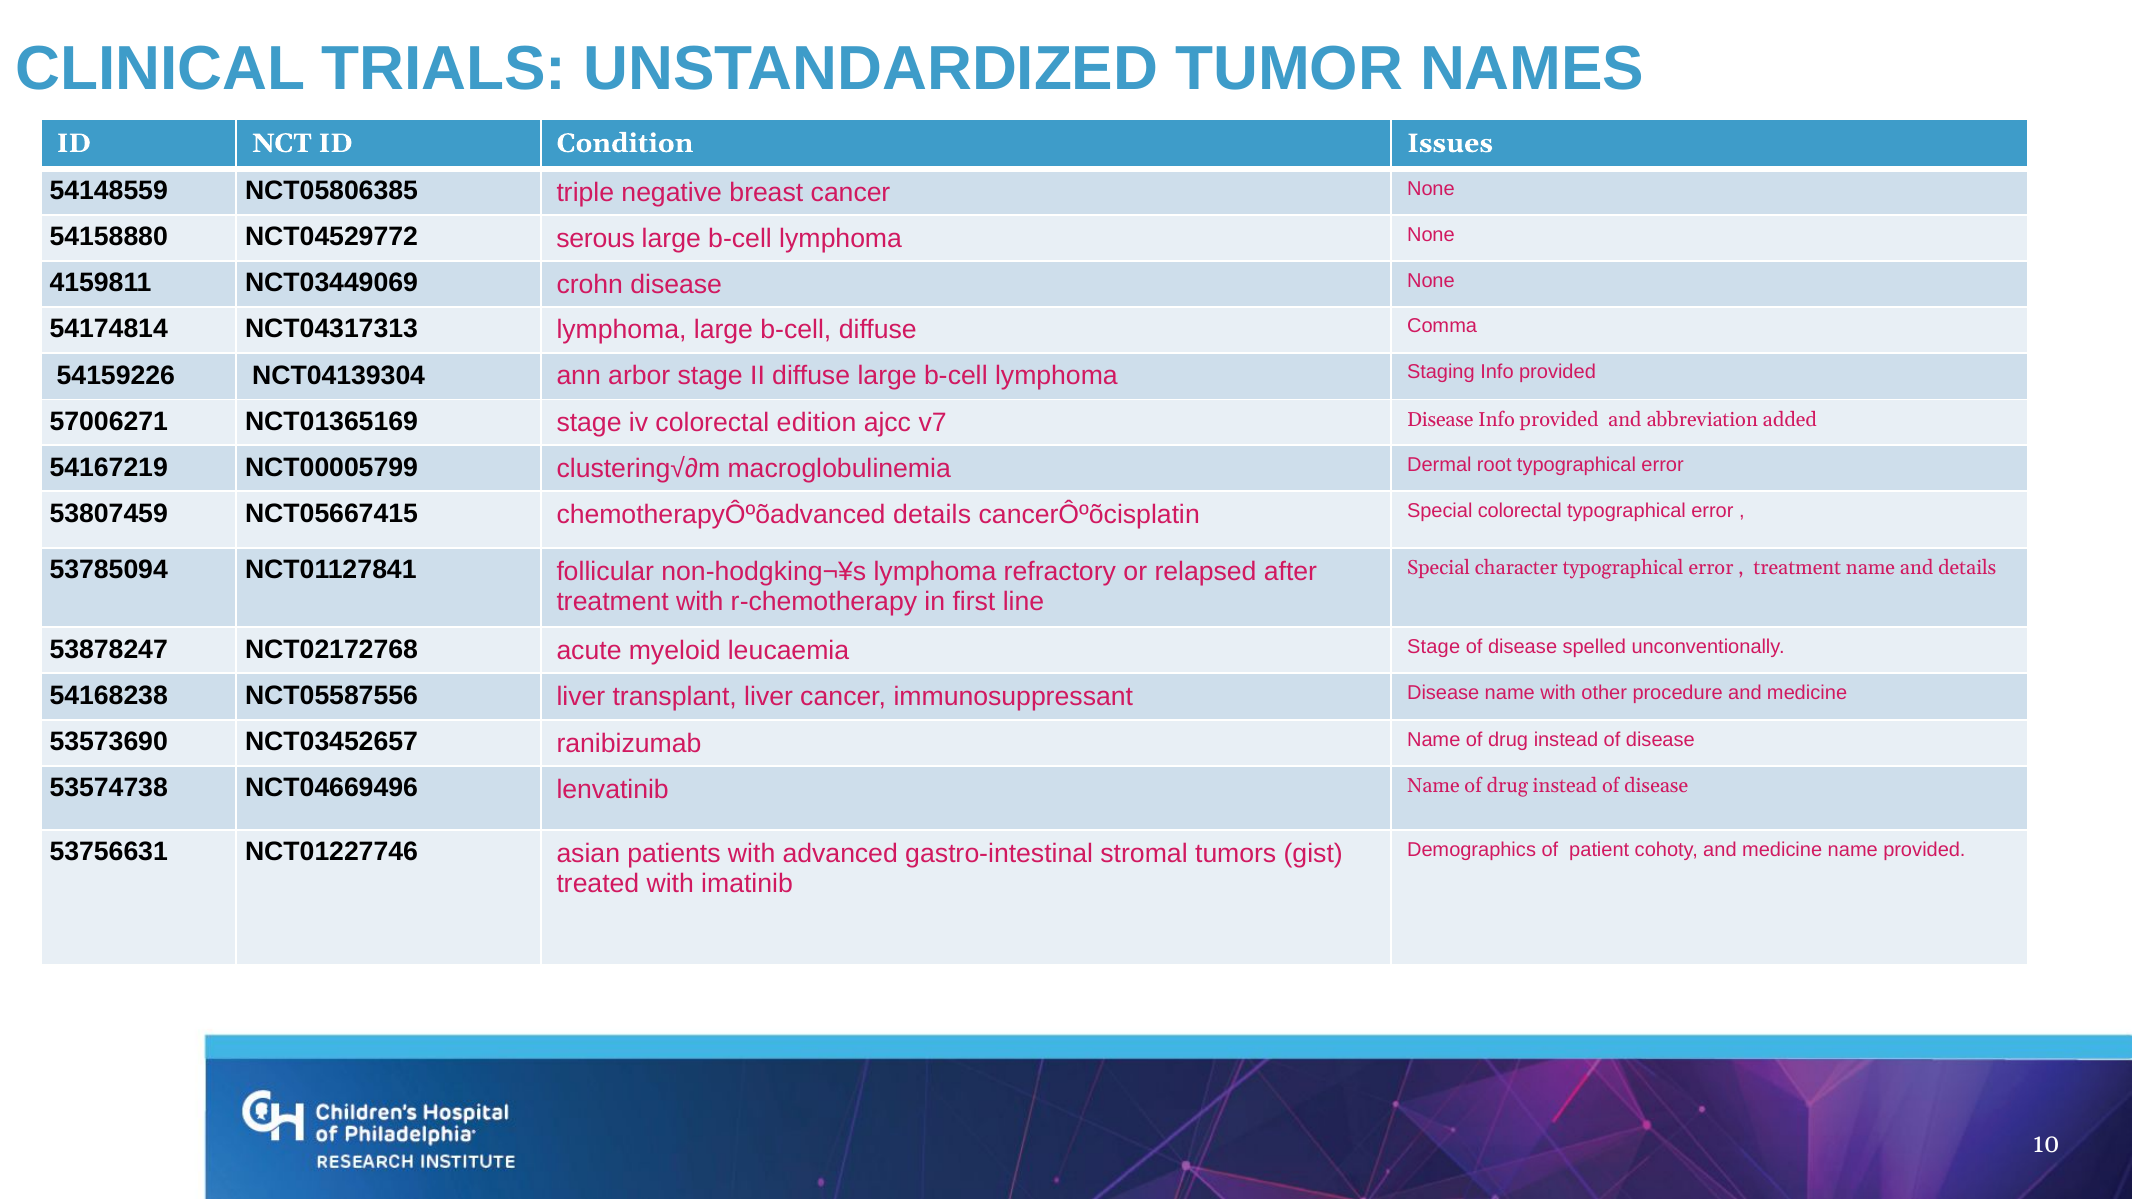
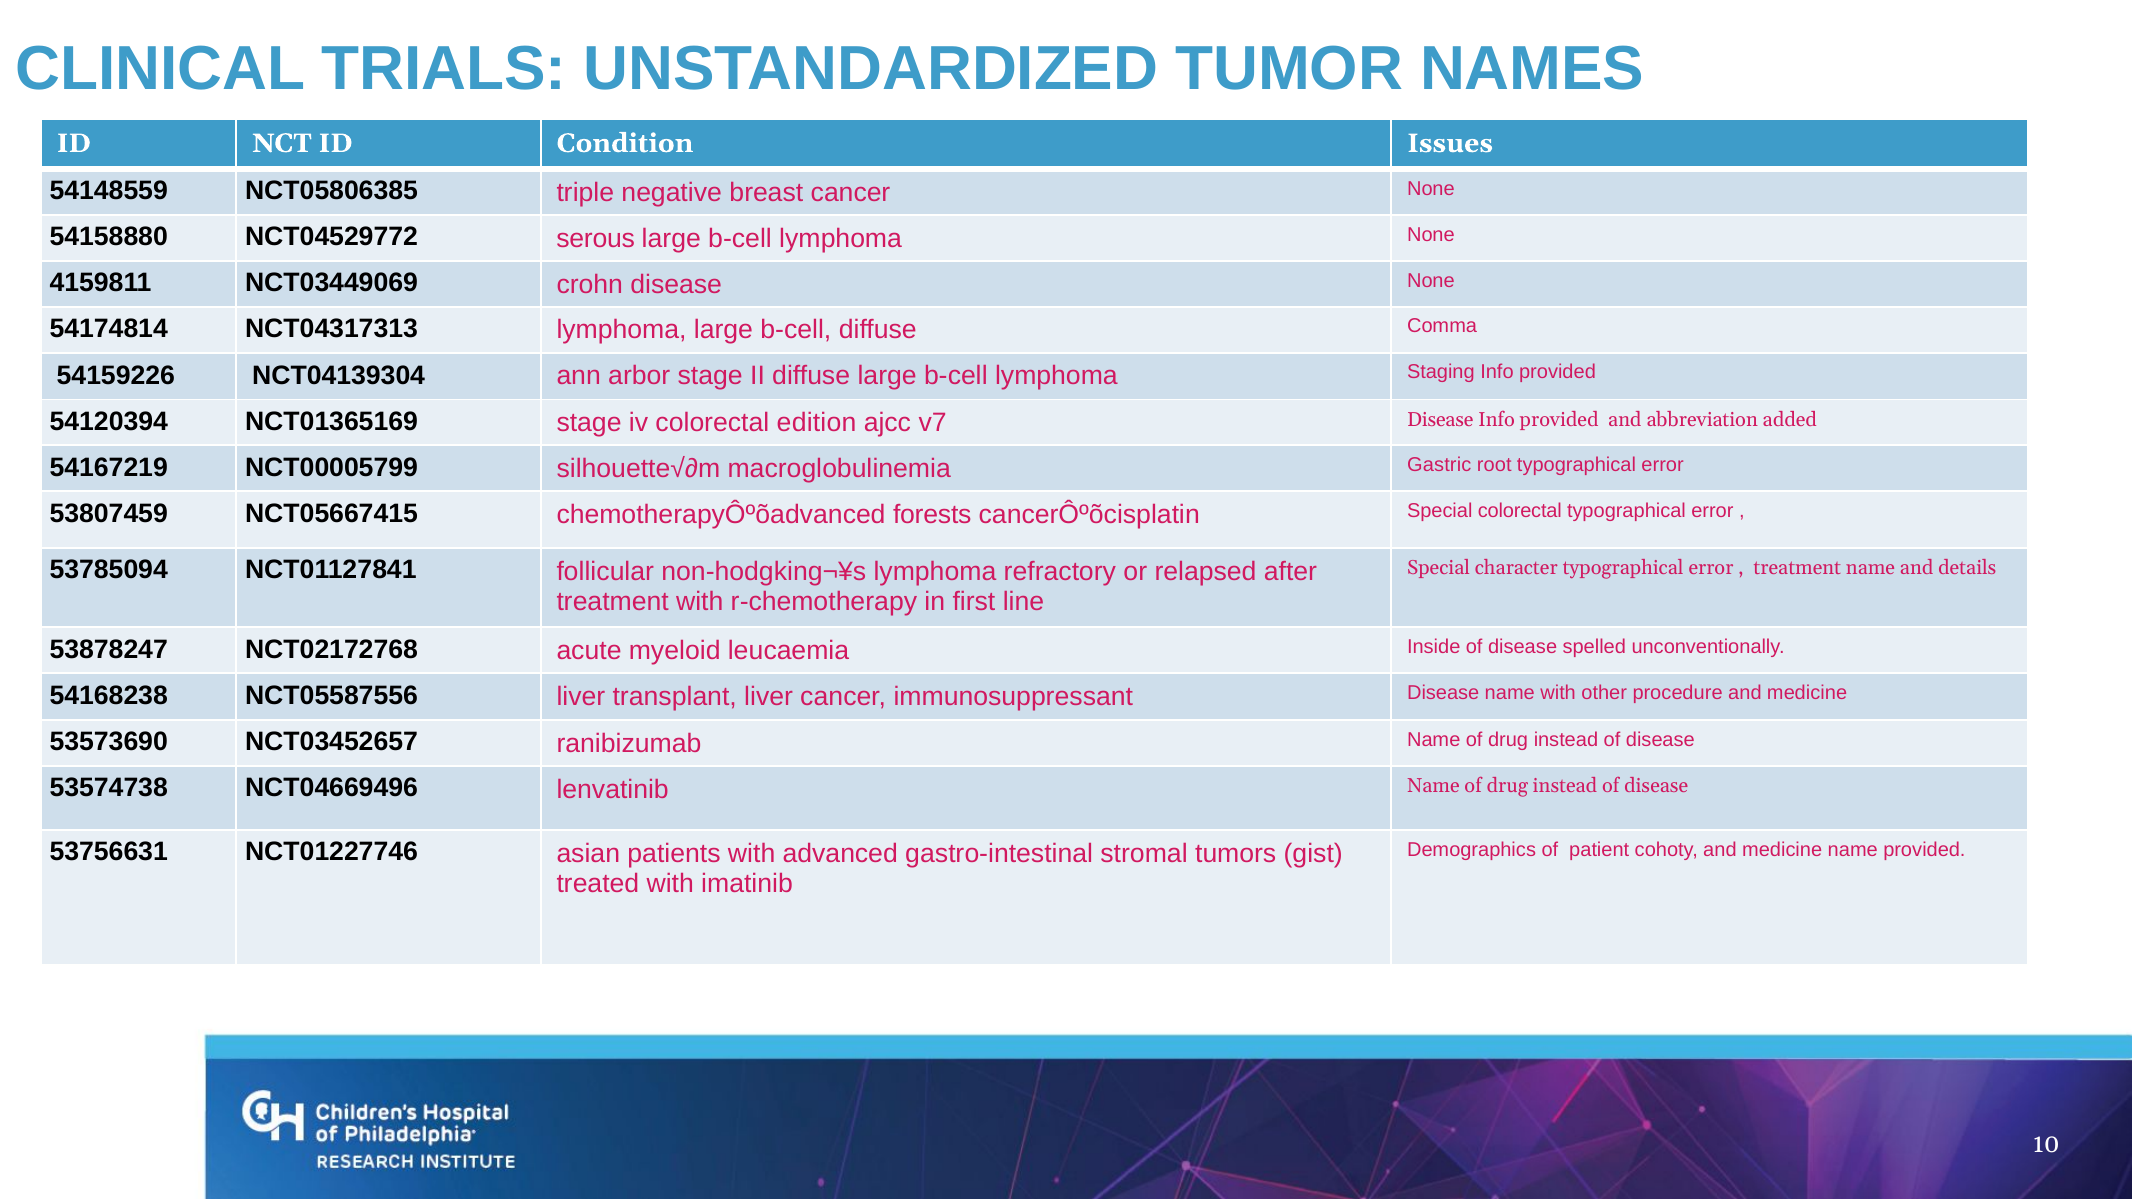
57006271: 57006271 -> 54120394
clustering√∂m: clustering√∂m -> silhouette√∂m
Dermal: Dermal -> Gastric
chemotherapyÔºõadvanced details: details -> forests
leucaemia Stage: Stage -> Inside
